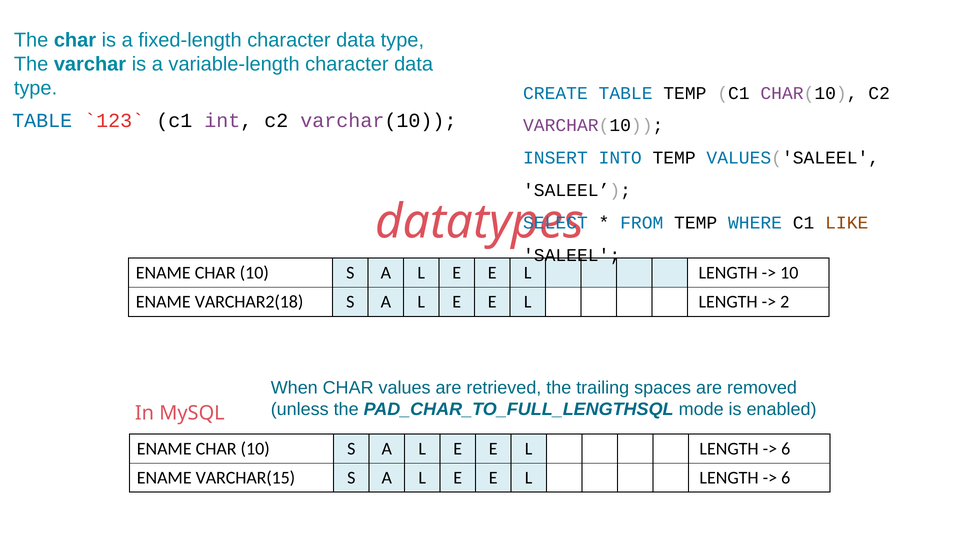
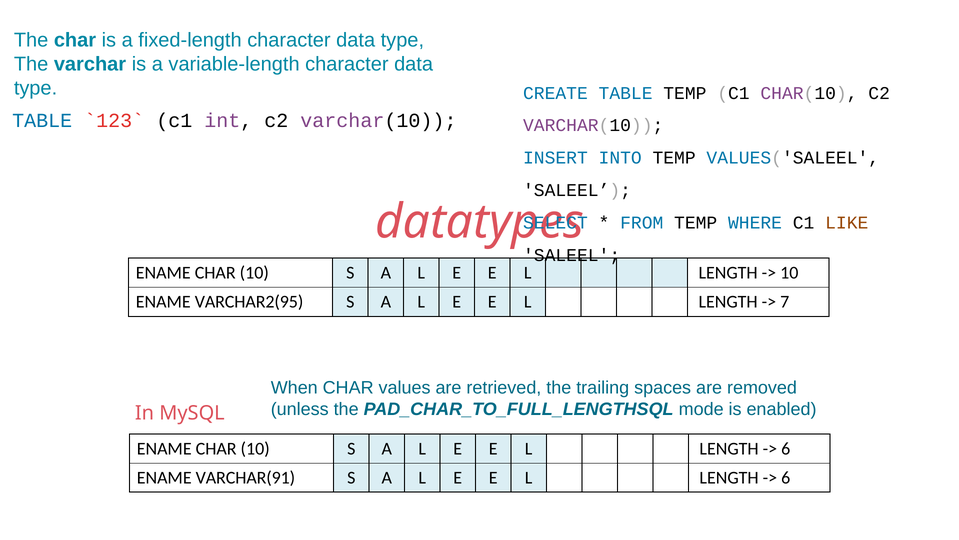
VARCHAR2(18: VARCHAR2(18 -> VARCHAR2(95
2: 2 -> 7
VARCHAR(15: VARCHAR(15 -> VARCHAR(91
